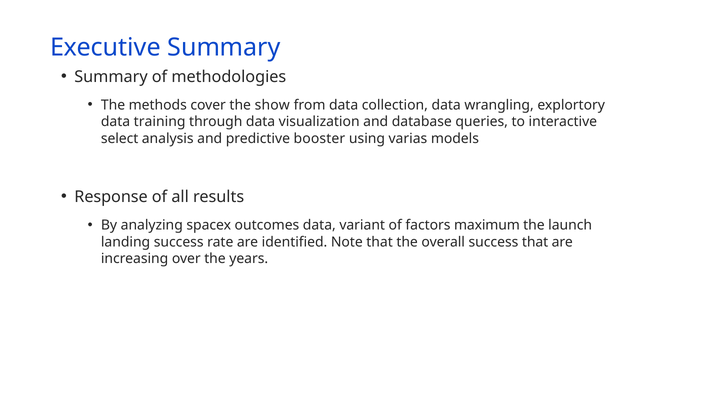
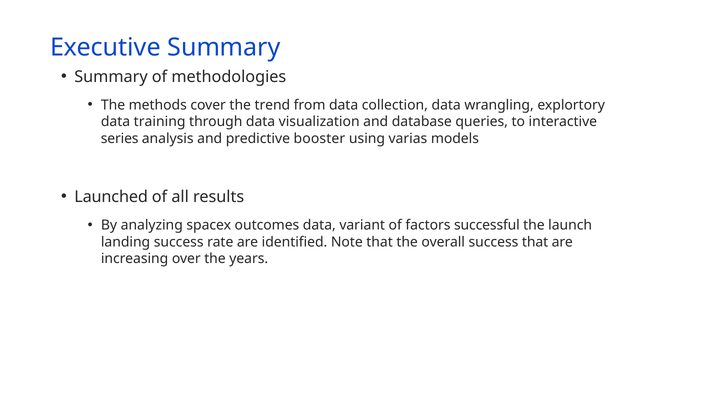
show: show -> trend
select: select -> series
Response: Response -> Launched
maximum: maximum -> successful
